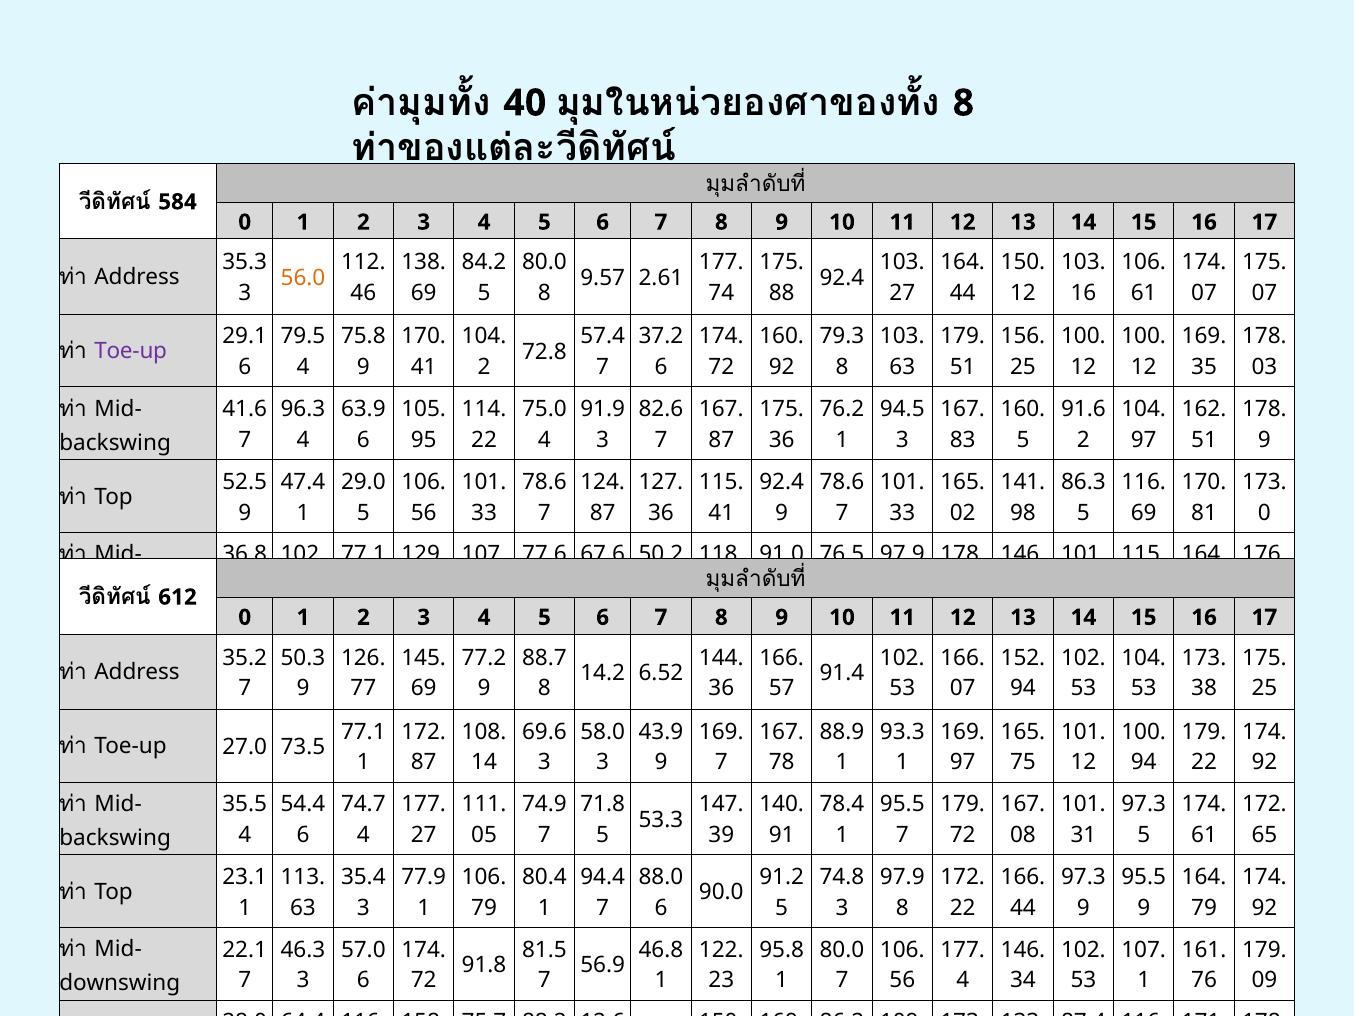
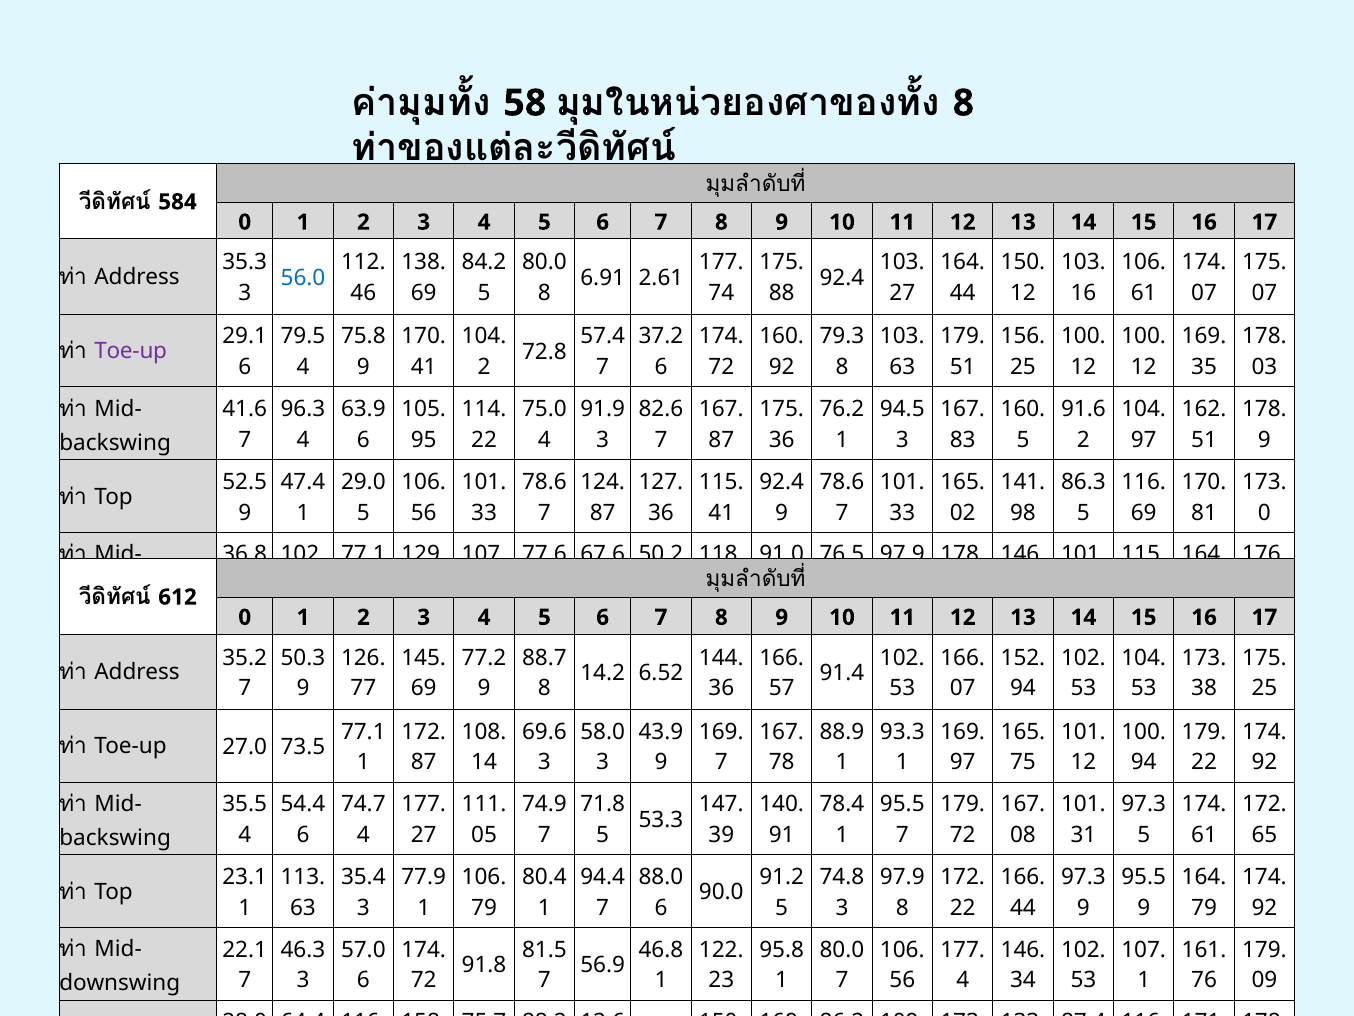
40 at (525, 103): 40 -> 58
56.0 colour: orange -> blue
9.57: 9.57 -> 6.91
